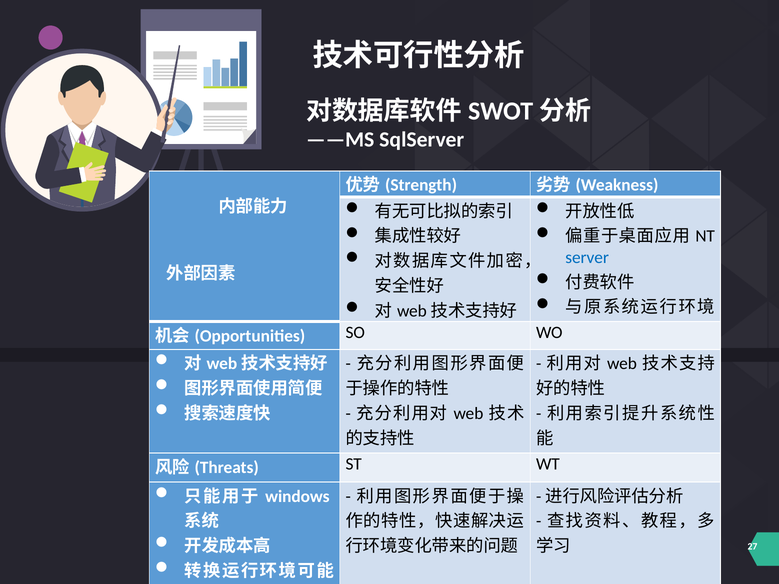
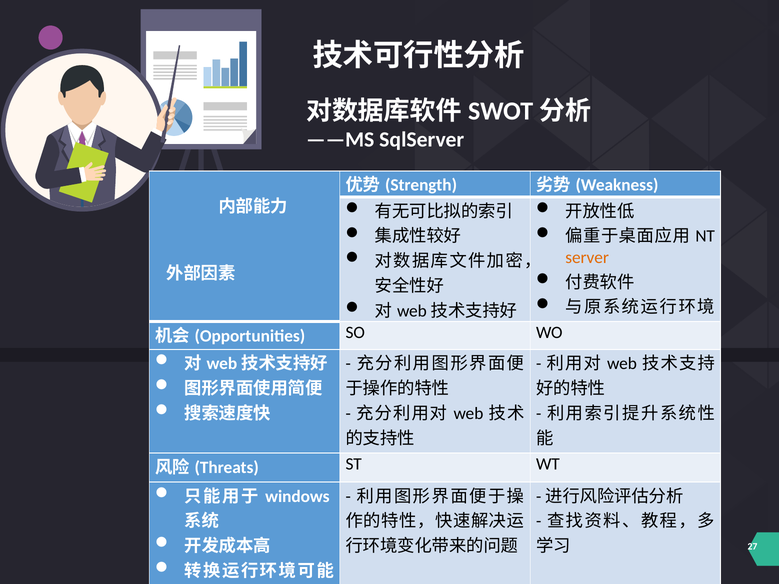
server colour: blue -> orange
